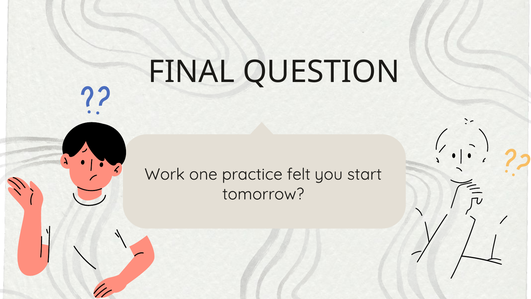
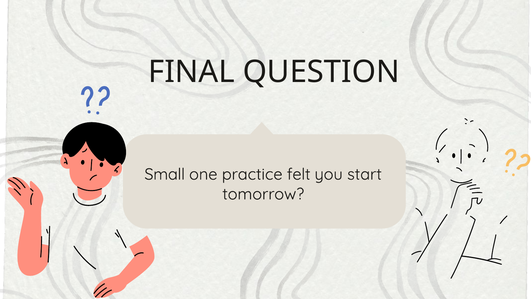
Work: Work -> Small
